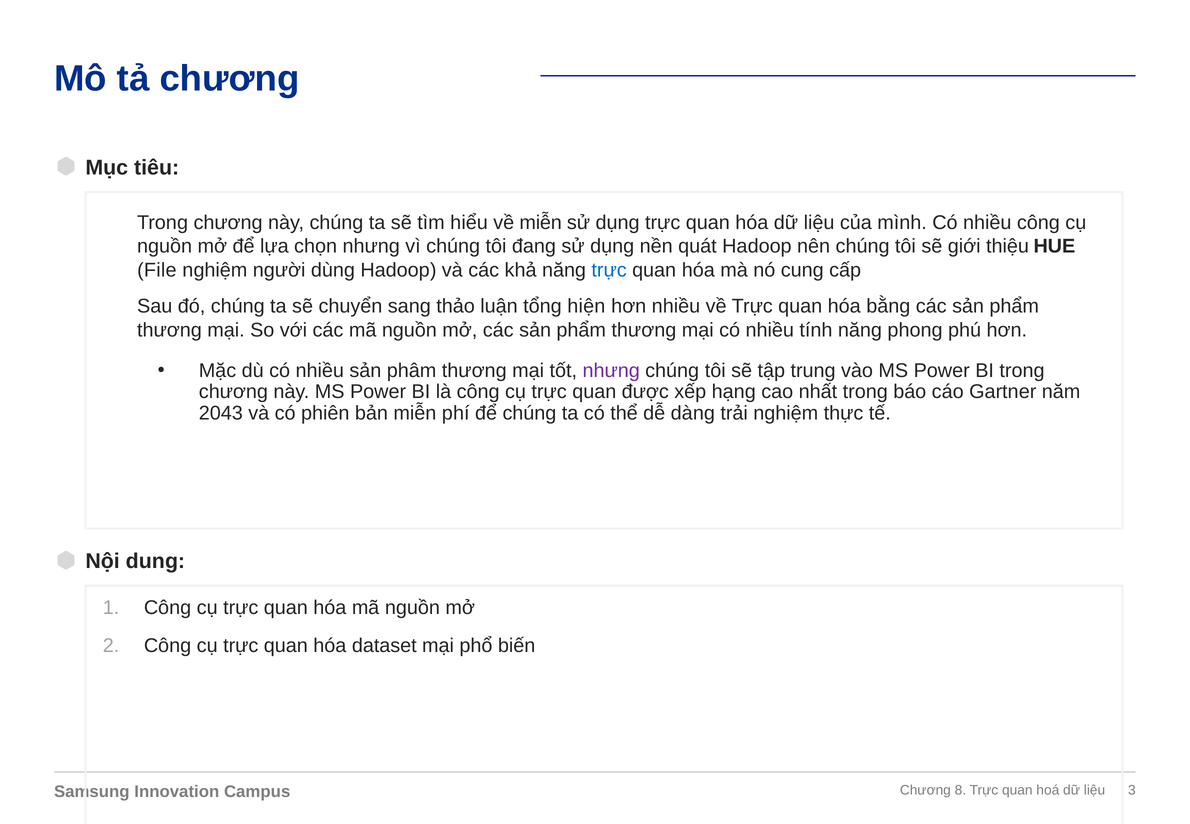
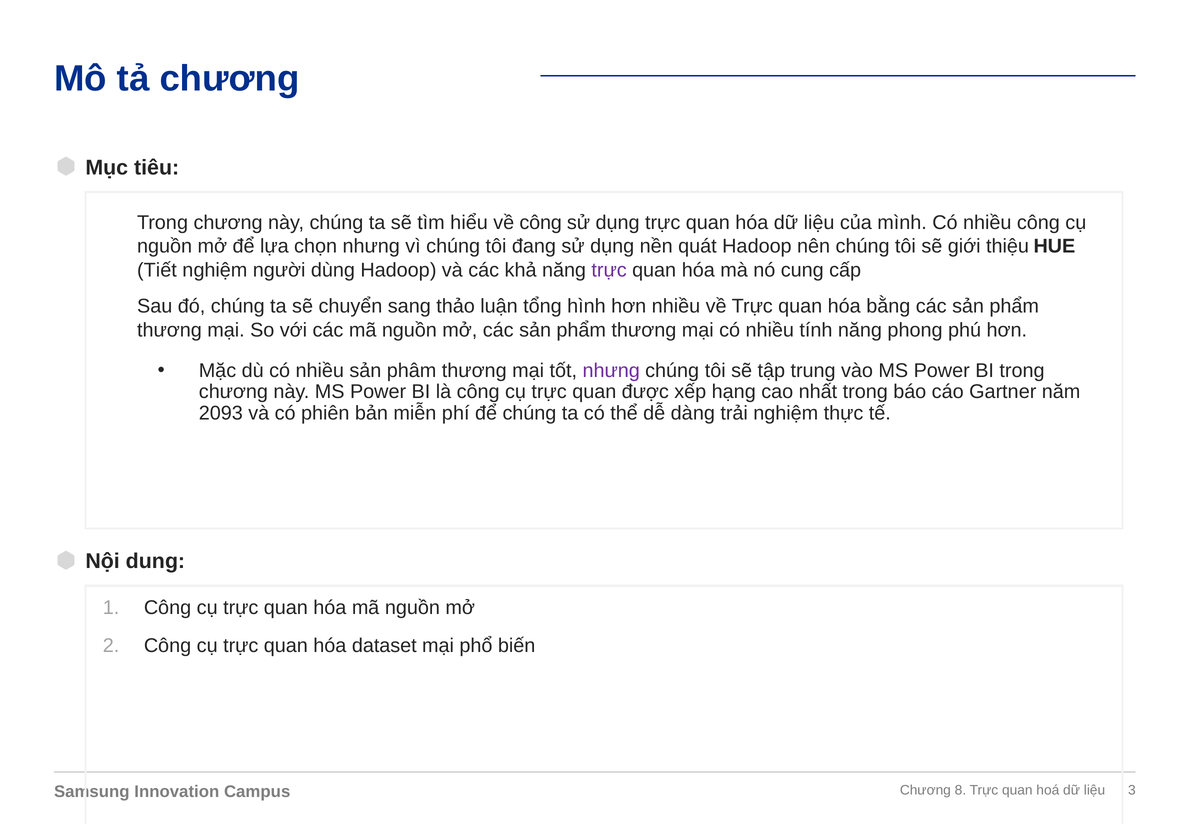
về miễn: miễn -> công
File: File -> Tiết
trực at (609, 270) colour: blue -> purple
hiện: hiện -> hình
2043: 2043 -> 2093
